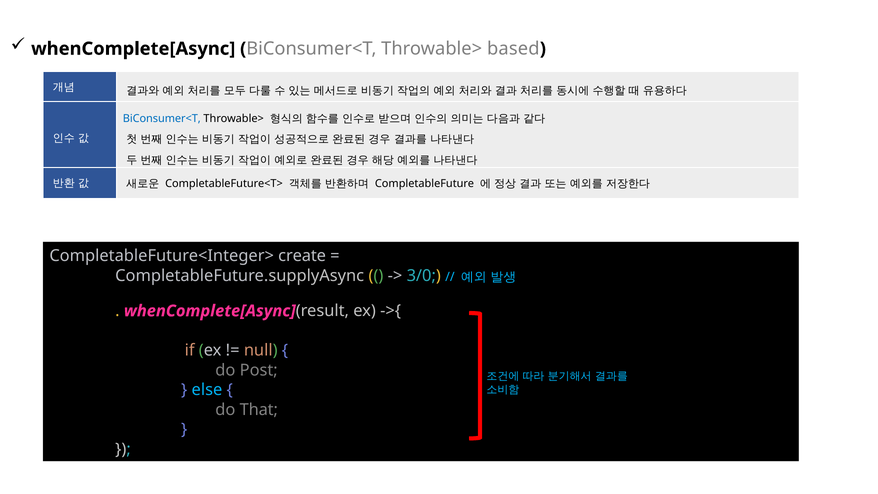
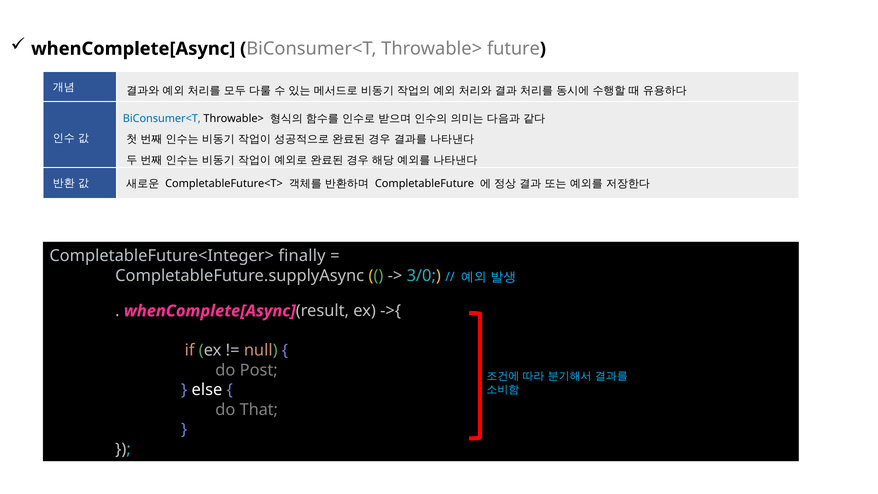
based: based -> future
create: create -> finally
else colour: light blue -> white
